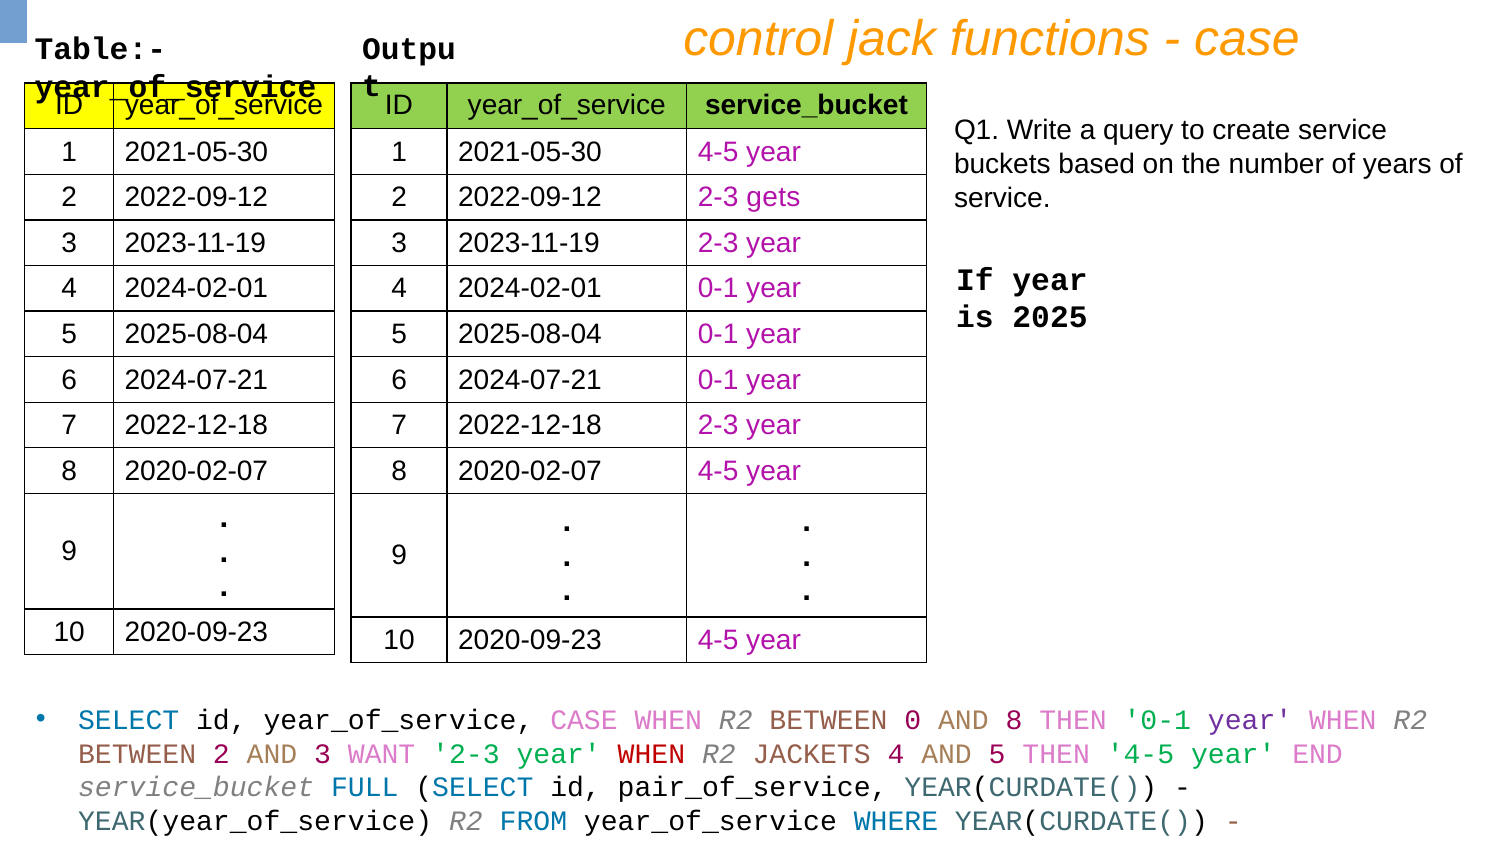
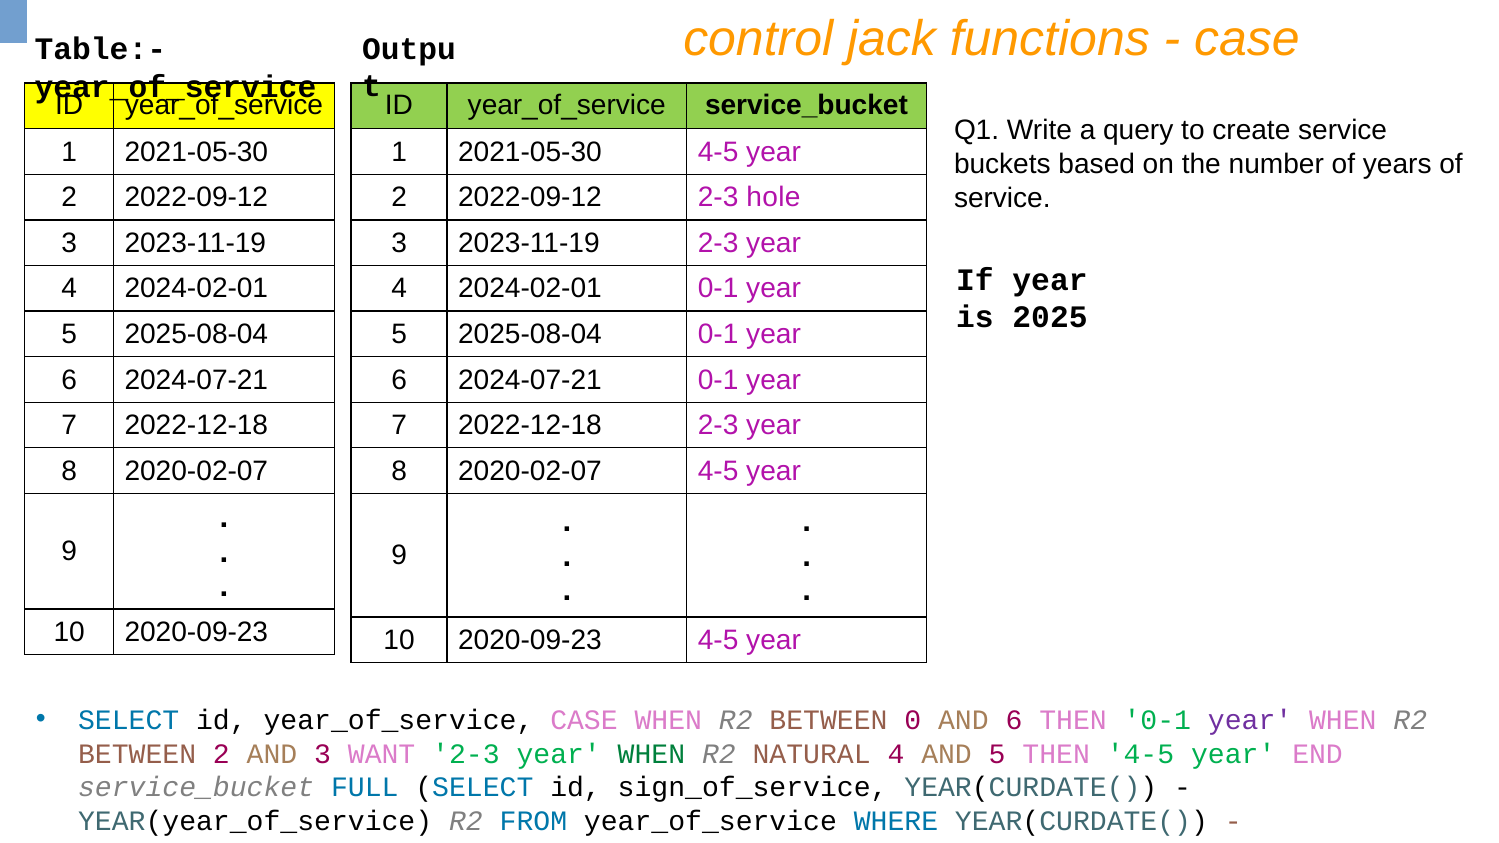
gets: gets -> hole
AND 8: 8 -> 6
WHEN at (651, 754) colour: red -> green
JACKETS: JACKETS -> NATURAL
pair_of_service: pair_of_service -> sign_of_service
